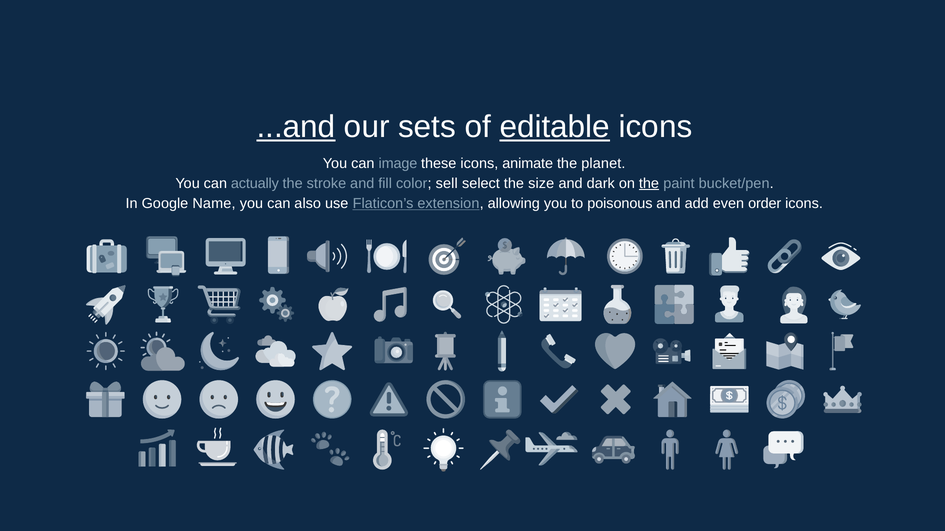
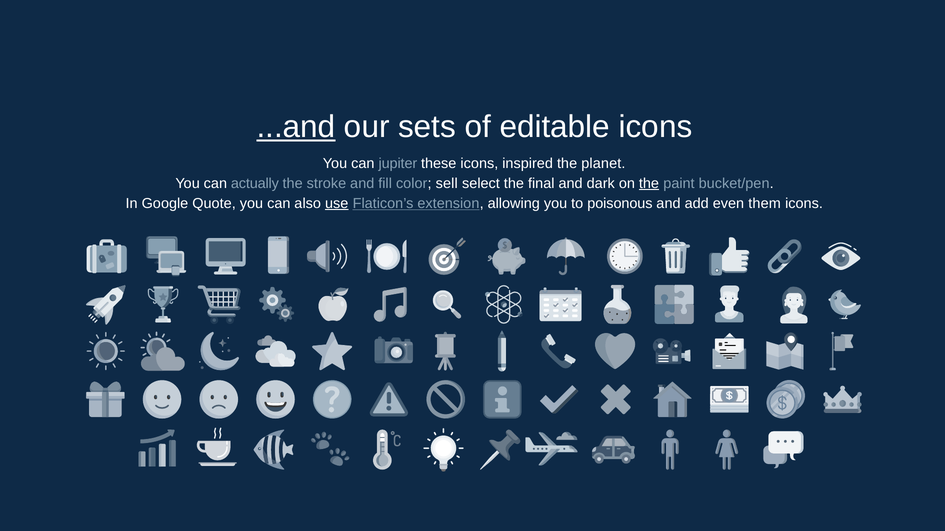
editable underline: present -> none
image: image -> jupiter
animate: animate -> inspired
size: size -> final
Name: Name -> Quote
use underline: none -> present
order: order -> them
